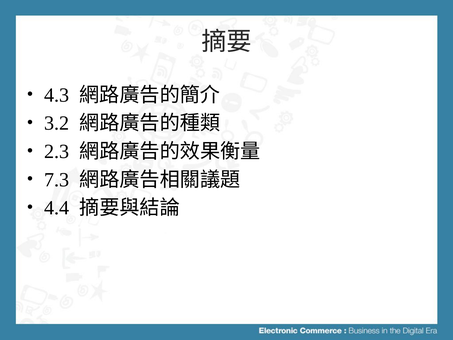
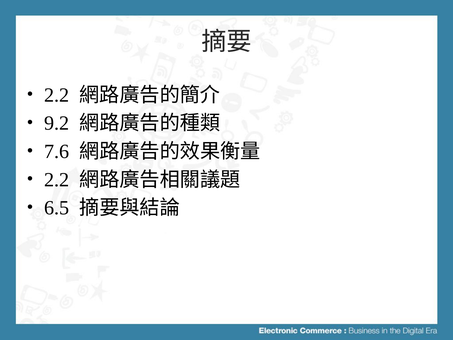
4.3 at (57, 95): 4.3 -> 2.2
3.2: 3.2 -> 9.2
2.3: 2.3 -> 7.6
7.3 at (57, 180): 7.3 -> 2.2
4.4: 4.4 -> 6.5
